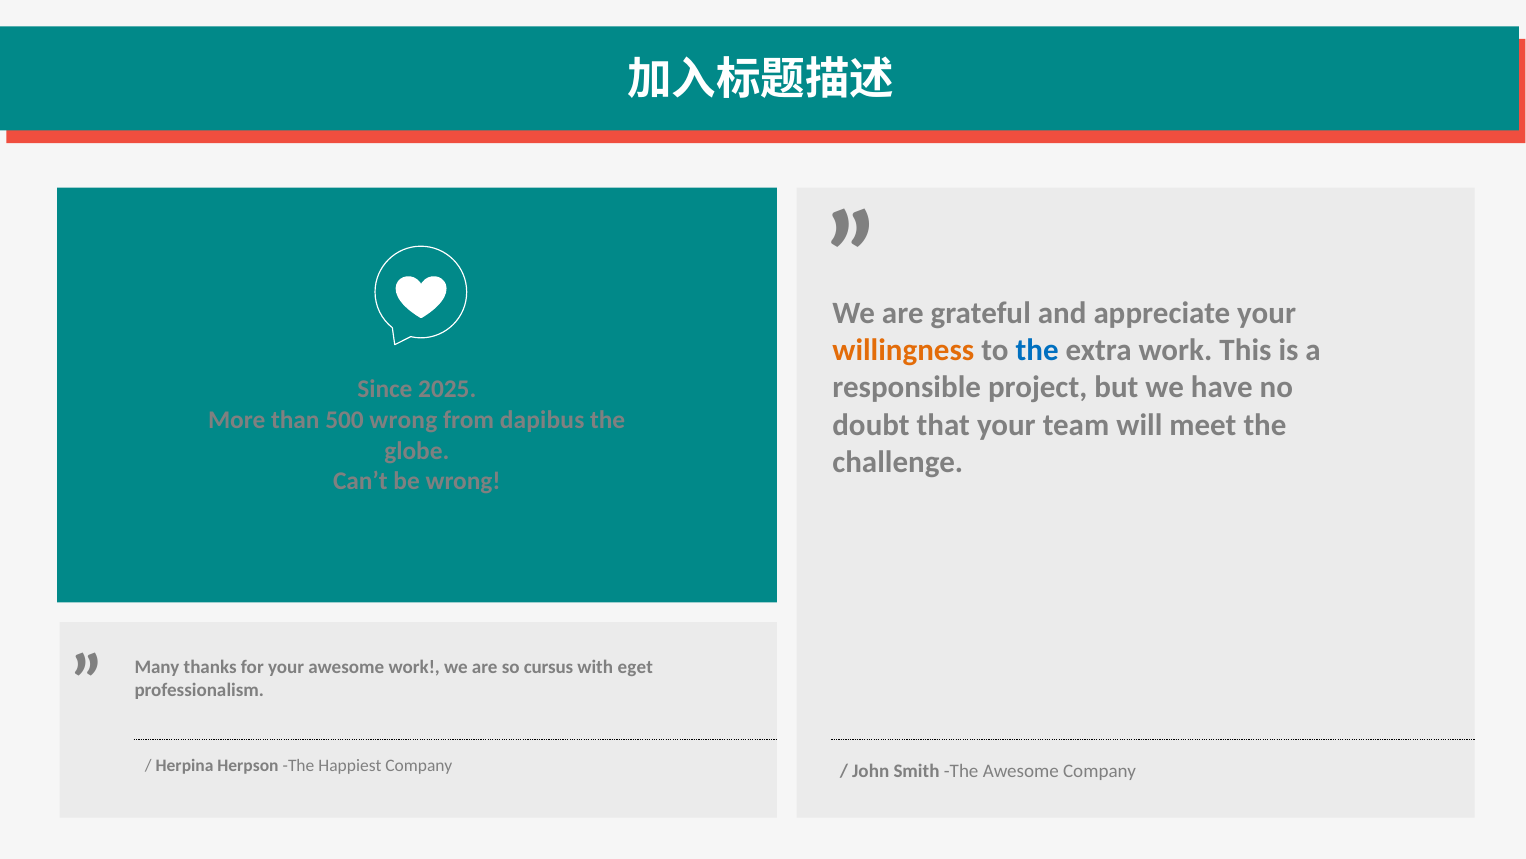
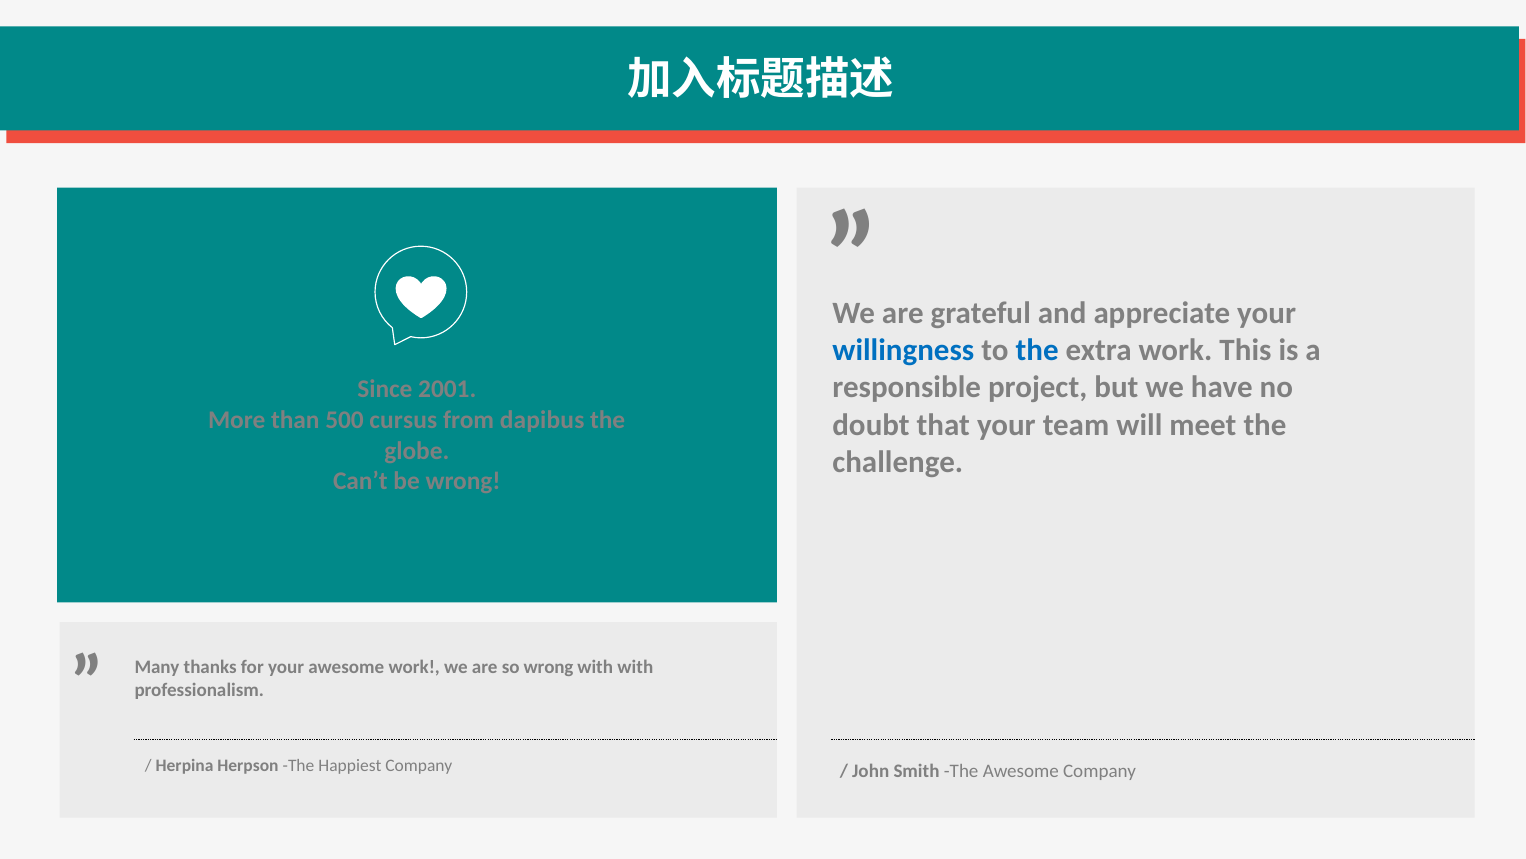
willingness colour: orange -> blue
2025: 2025 -> 2001
500 wrong: wrong -> cursus
so cursus: cursus -> wrong
with eget: eget -> with
